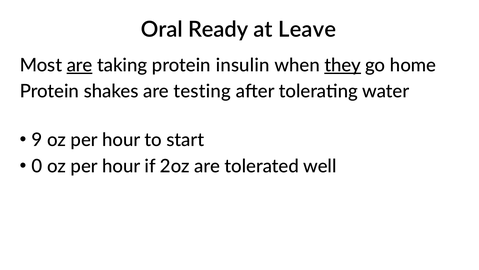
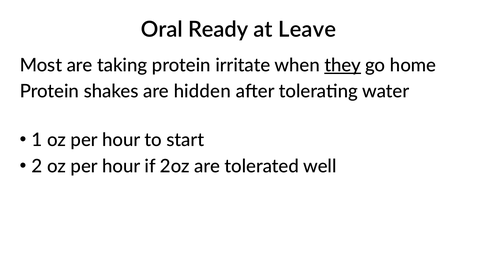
are at (80, 65) underline: present -> none
insulin: insulin -> irritate
testing: testing -> hidden
9: 9 -> 1
0: 0 -> 2
